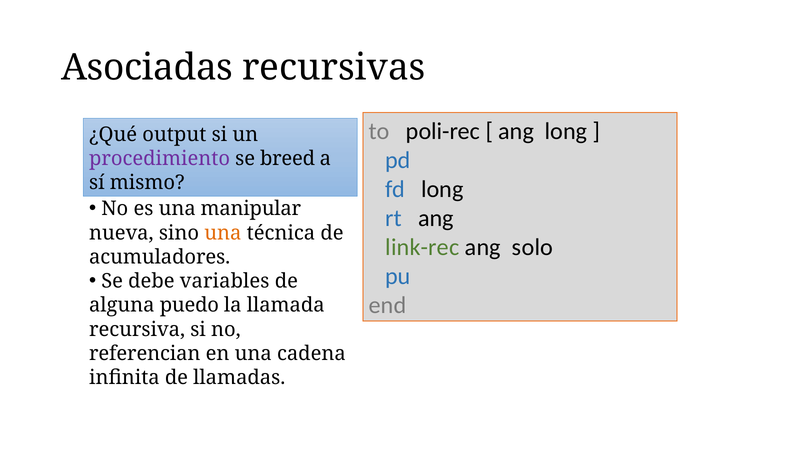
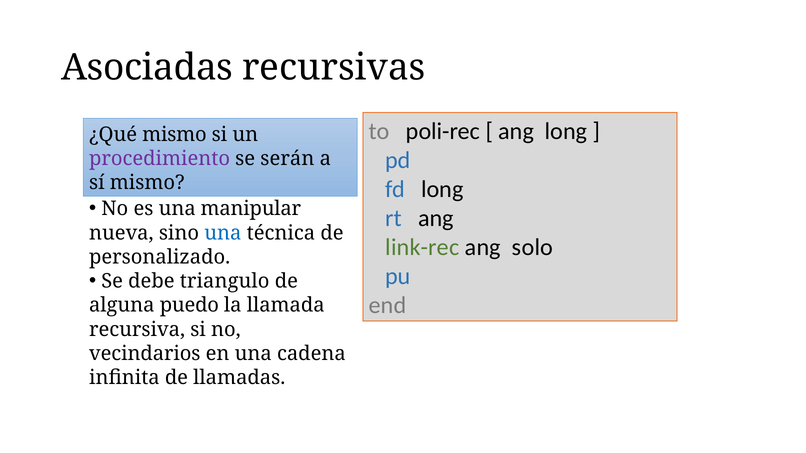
¿Qué output: output -> mismo
breed: breed -> serán
una at (223, 233) colour: orange -> blue
acumuladores: acumuladores -> personalizado
variables: variables -> triangulo
referencian: referencian -> vecindarios
